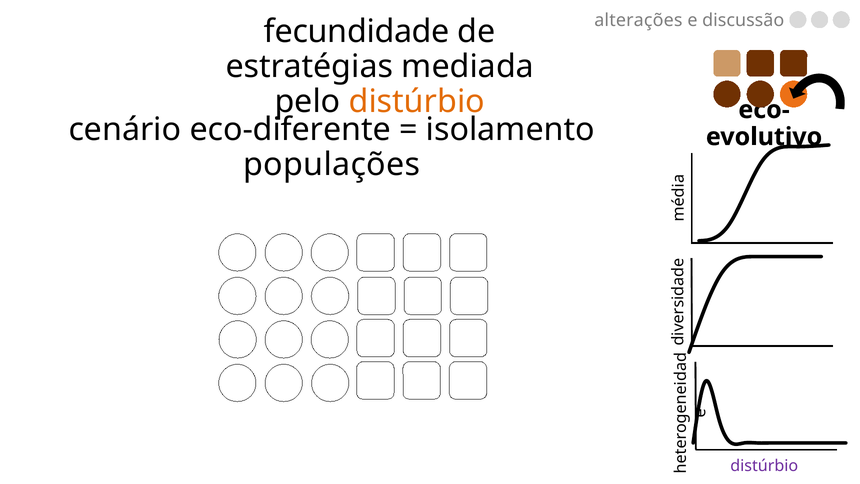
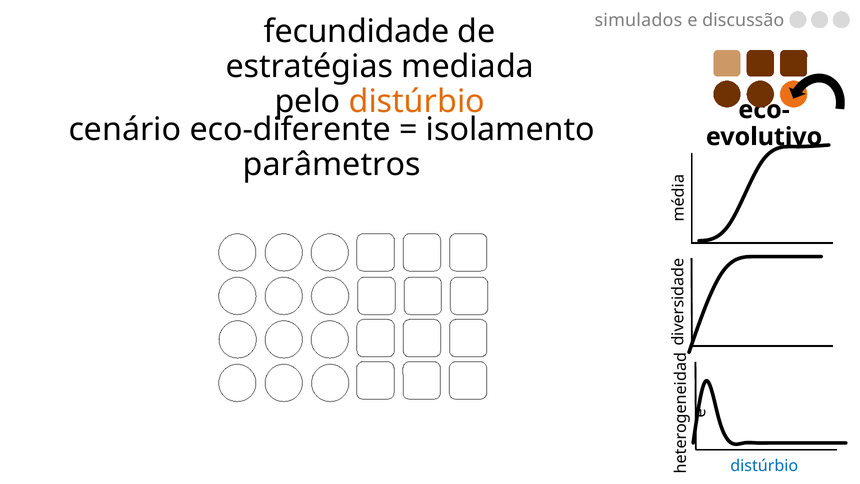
alterações: alterações -> simulados
populações: populações -> parâmetros
distúrbio at (764, 466) colour: purple -> blue
